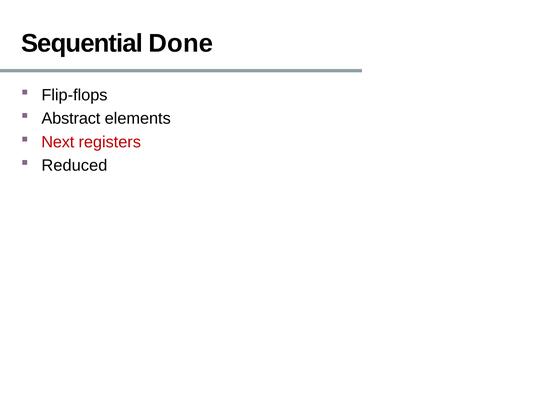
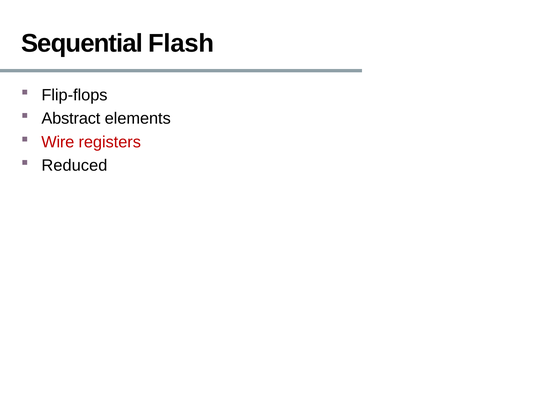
Done: Done -> Flash
Next: Next -> Wire
